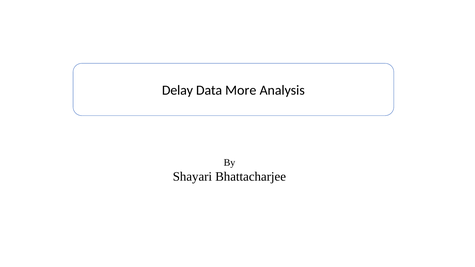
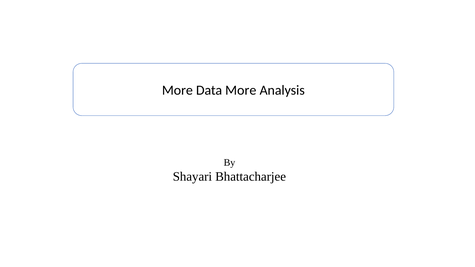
Delay at (177, 90): Delay -> More
